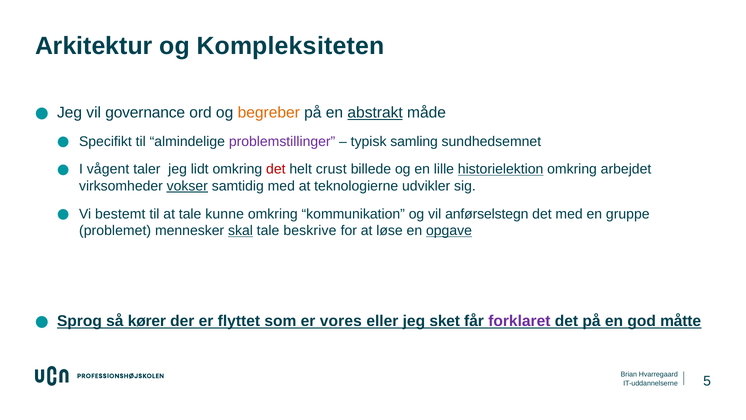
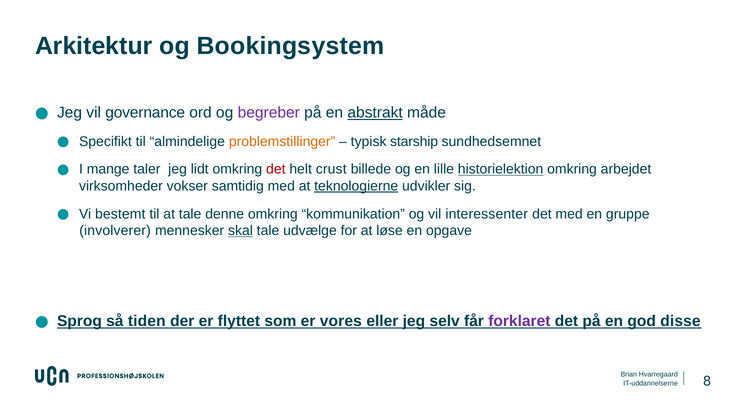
Kompleksiteten: Kompleksiteten -> Bookingsystem
begreber colour: orange -> purple
problemstillinger colour: purple -> orange
samling: samling -> starship
vågent: vågent -> mange
vokser underline: present -> none
teknologierne underline: none -> present
kunne: kunne -> denne
anførselstegn: anførselstegn -> interessenter
problemet: problemet -> involverer
beskrive: beskrive -> udvælge
opgave underline: present -> none
kører: kører -> tiden
sket: sket -> selv
måtte: måtte -> disse
5: 5 -> 8
